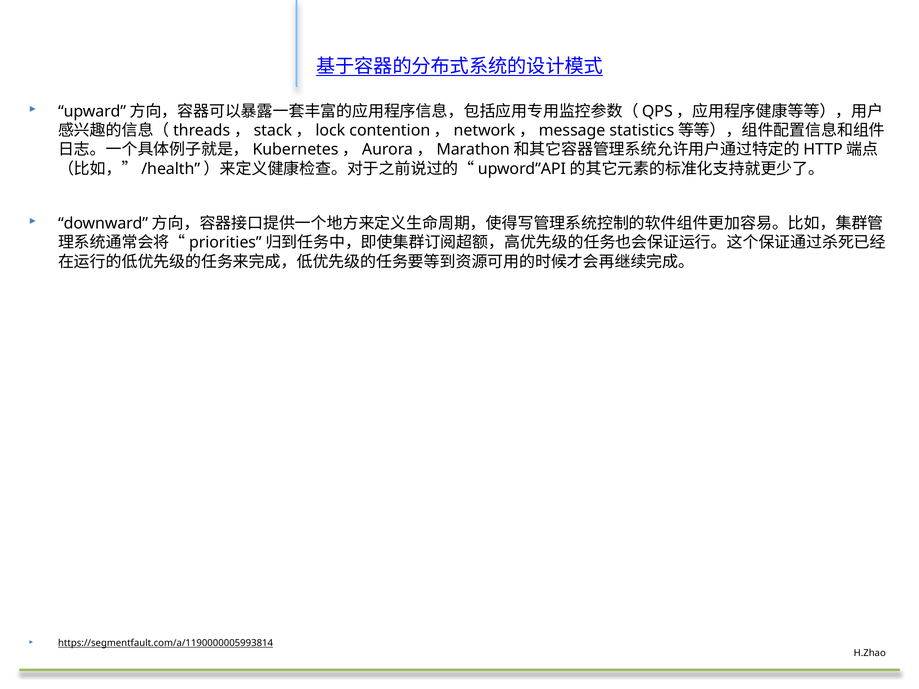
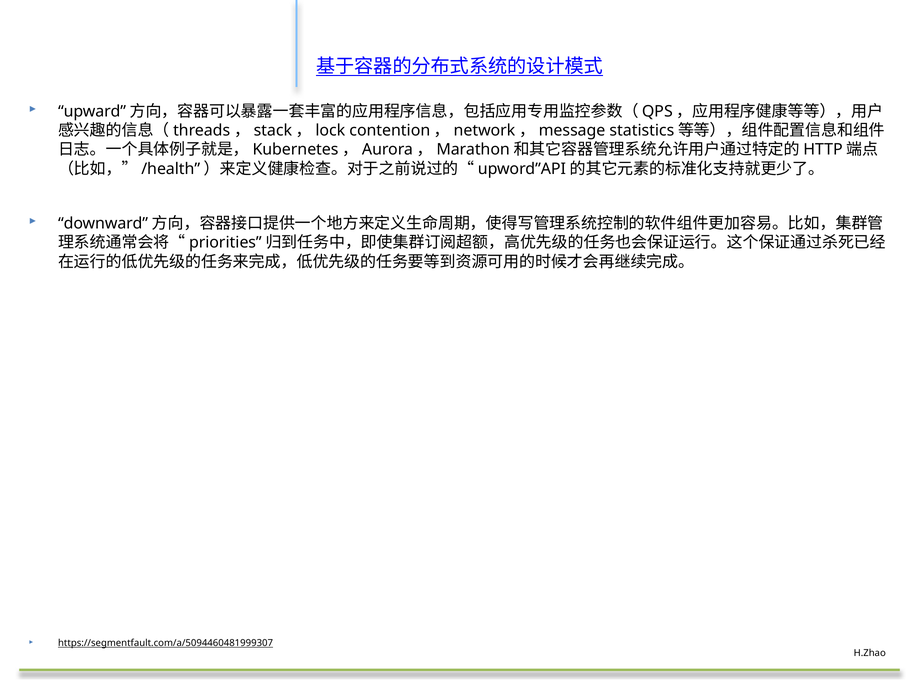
https://segmentfault.com/a/1190000005993814: https://segmentfault.com/a/1190000005993814 -> https://segmentfault.com/a/5094460481999307
